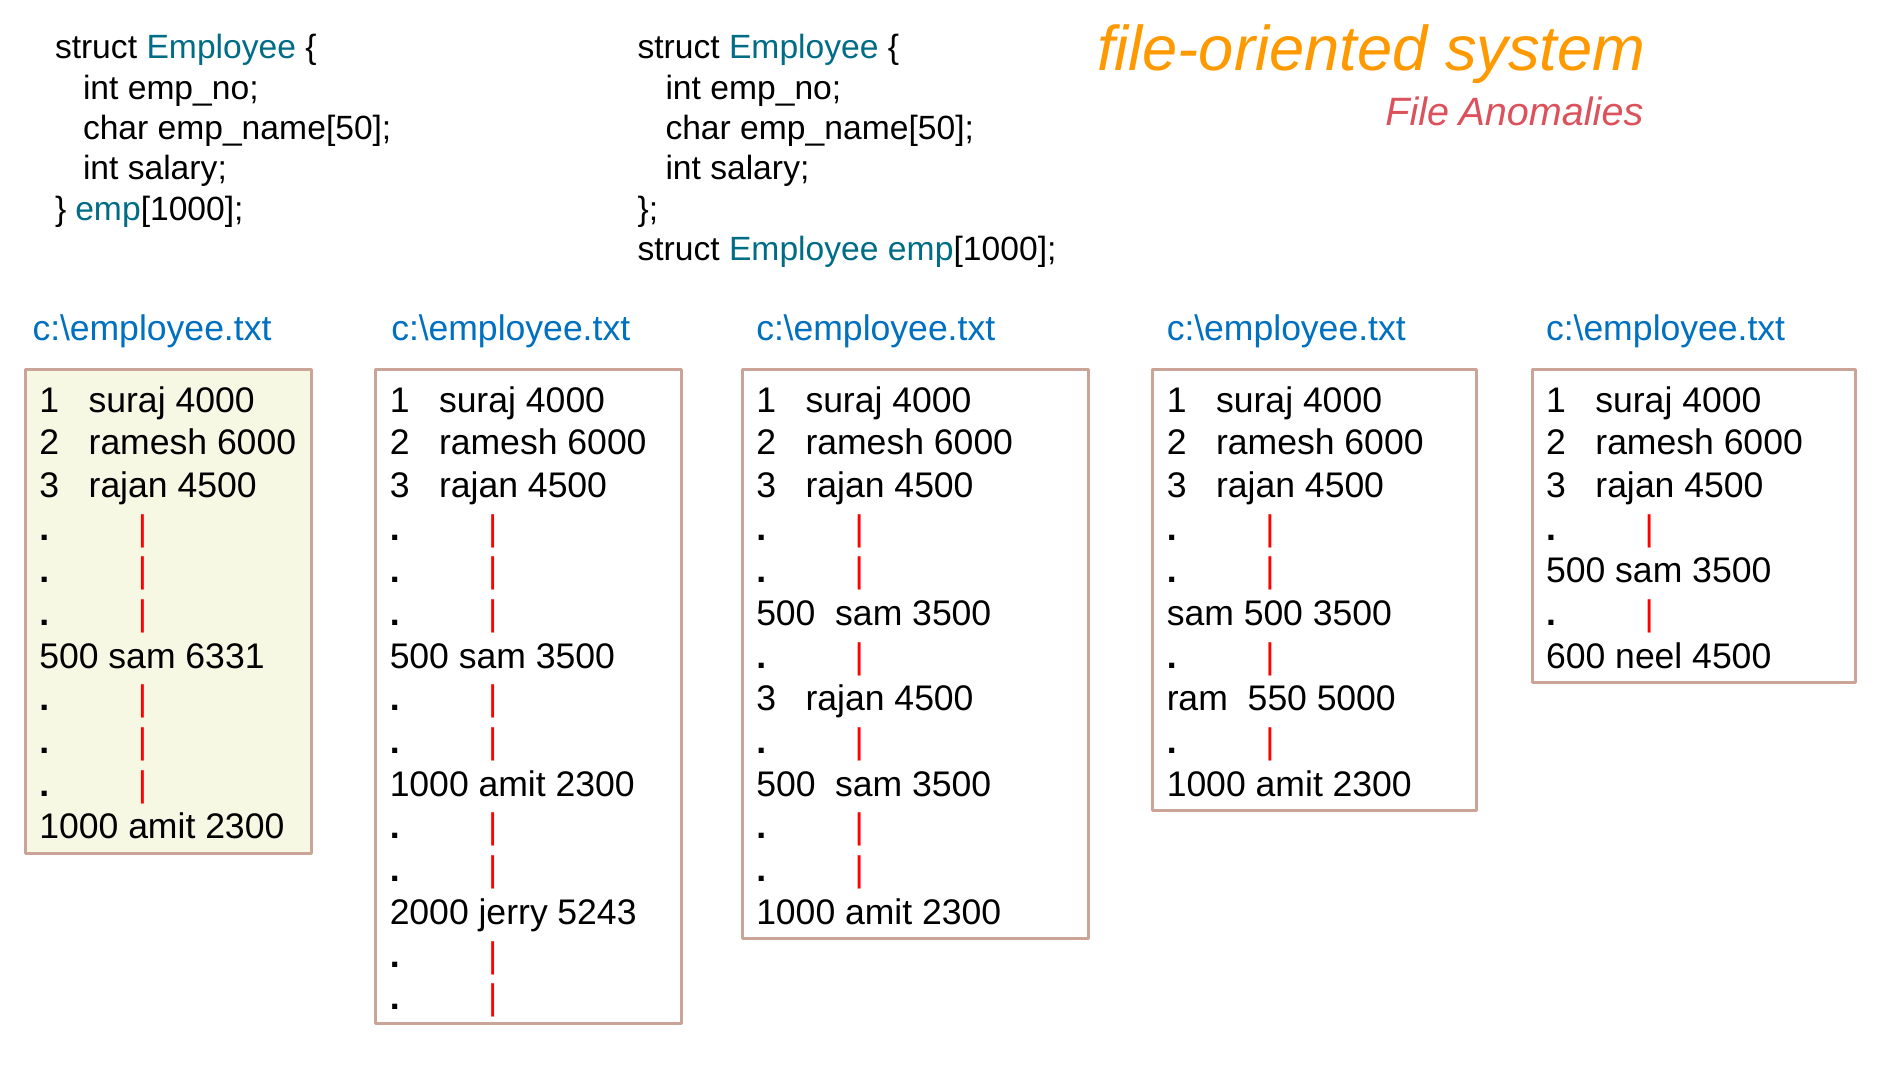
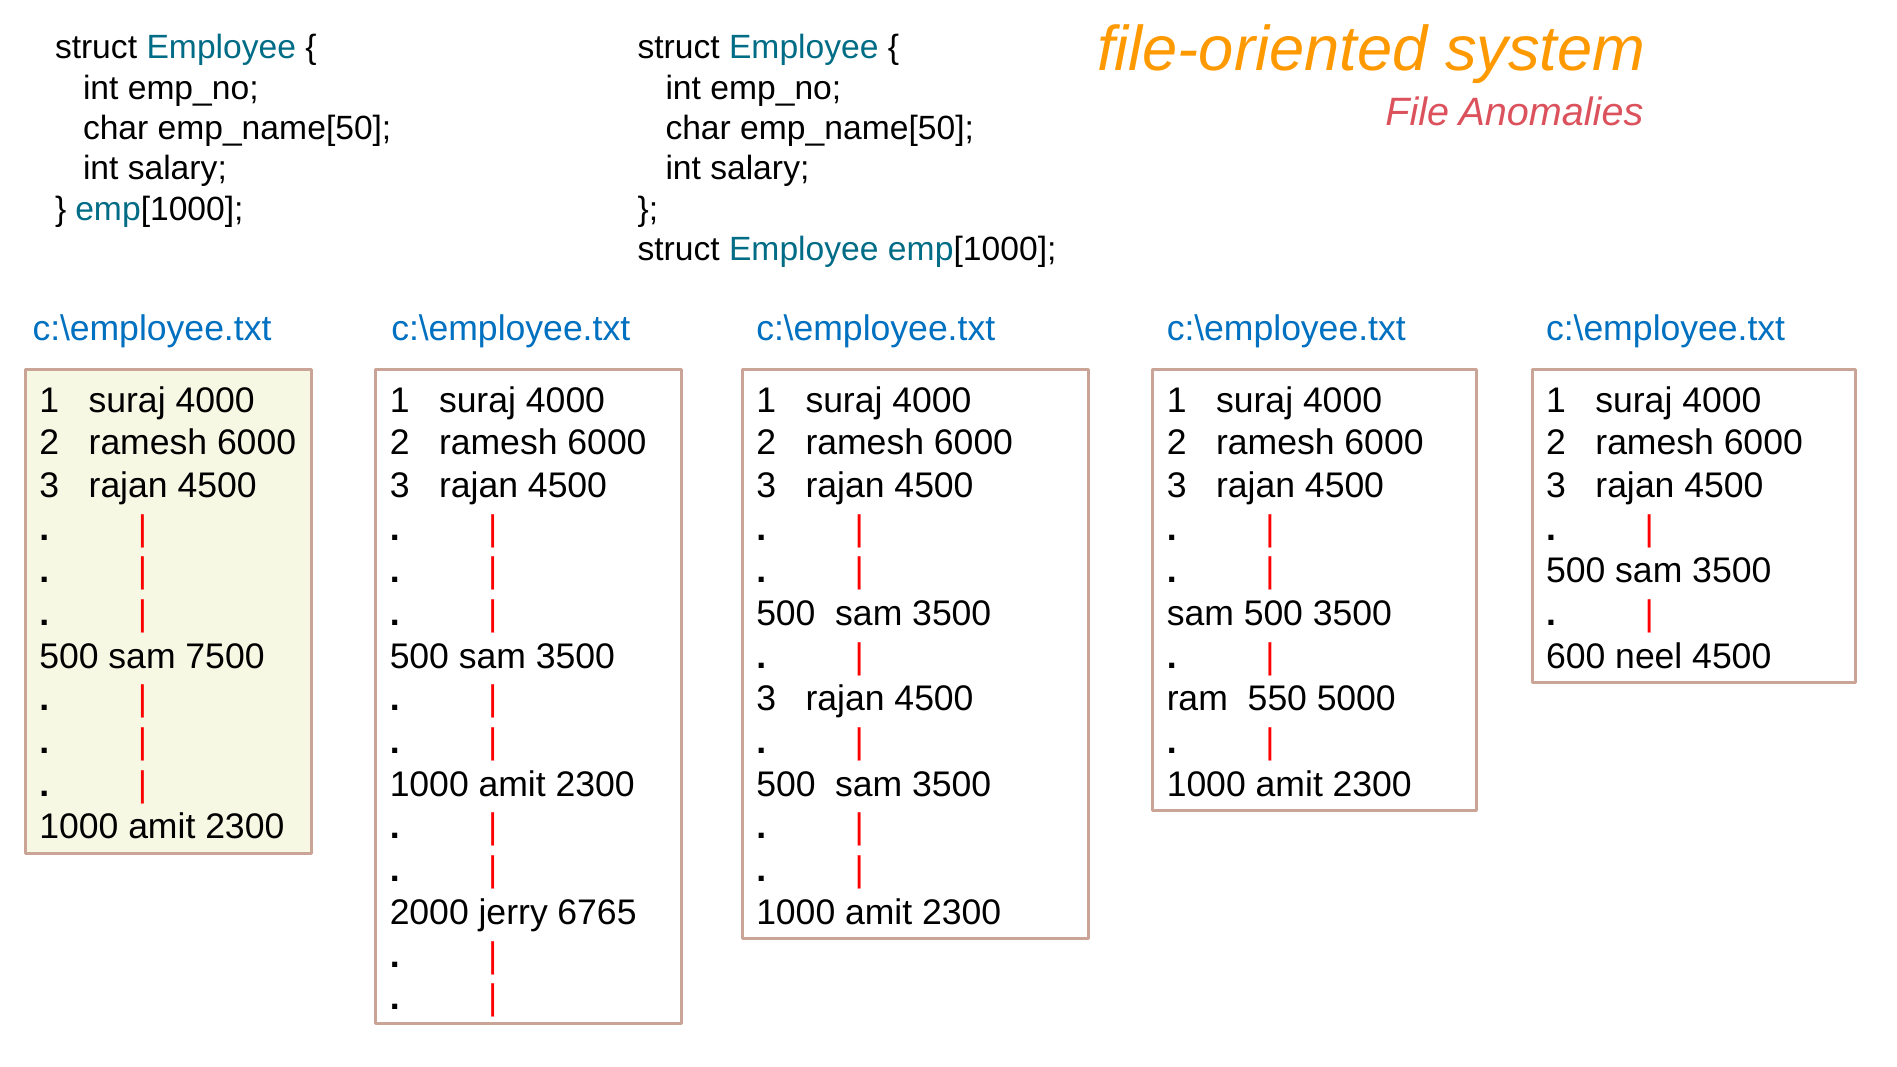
6331: 6331 -> 7500
5243: 5243 -> 6765
